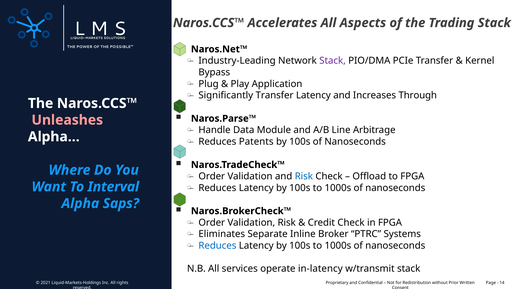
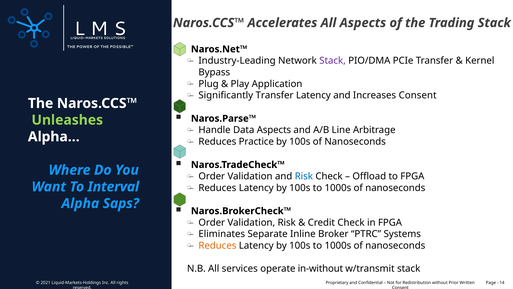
Increases Through: Through -> Consent
Unleashes colour: pink -> light green
Data Module: Module -> Aspects
Patents: Patents -> Practice
Reduces at (217, 245) colour: blue -> orange
in-latency: in-latency -> in-without
